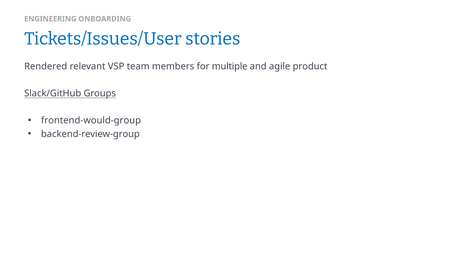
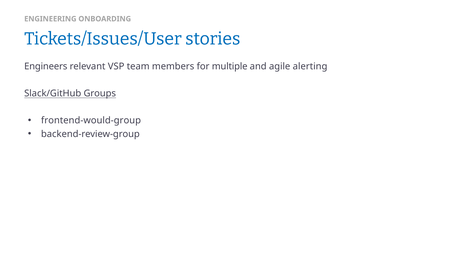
Rendered: Rendered -> Engineers
product: product -> alerting
